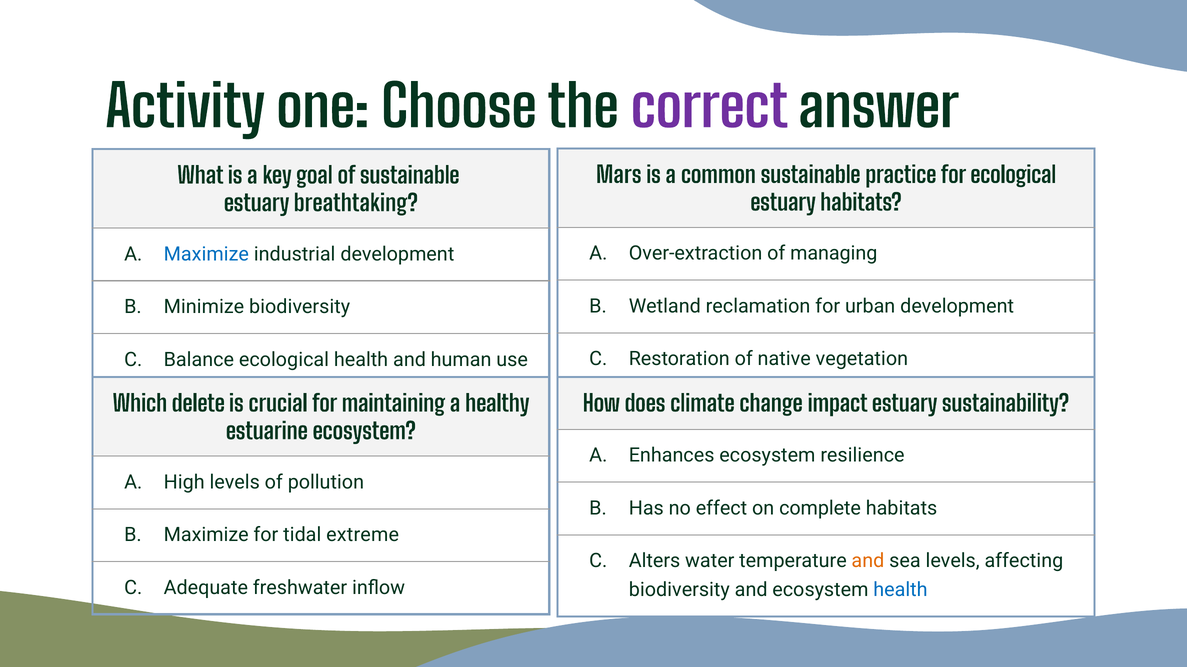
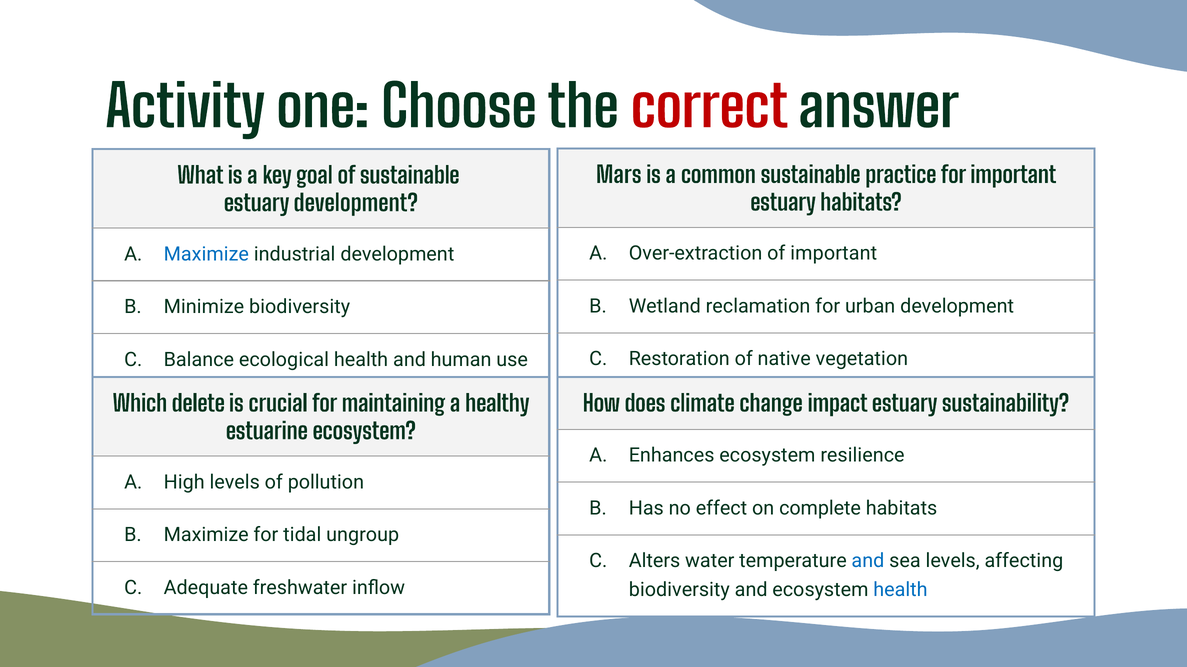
correct colour: purple -> red
for ecological: ecological -> important
estuary breathtaking: breathtaking -> development
of managing: managing -> important
extreme: extreme -> ungroup
and at (868, 561) colour: orange -> blue
